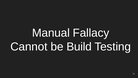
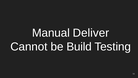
Fallacy: Fallacy -> Deliver
